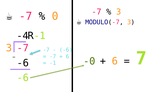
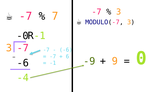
0: 0 -> 7
-4: -4 -> -0
6 at (115, 61): 6 -> 9
7: 7 -> 0
-0: -0 -> -9
-6 at (23, 77): -6 -> -4
